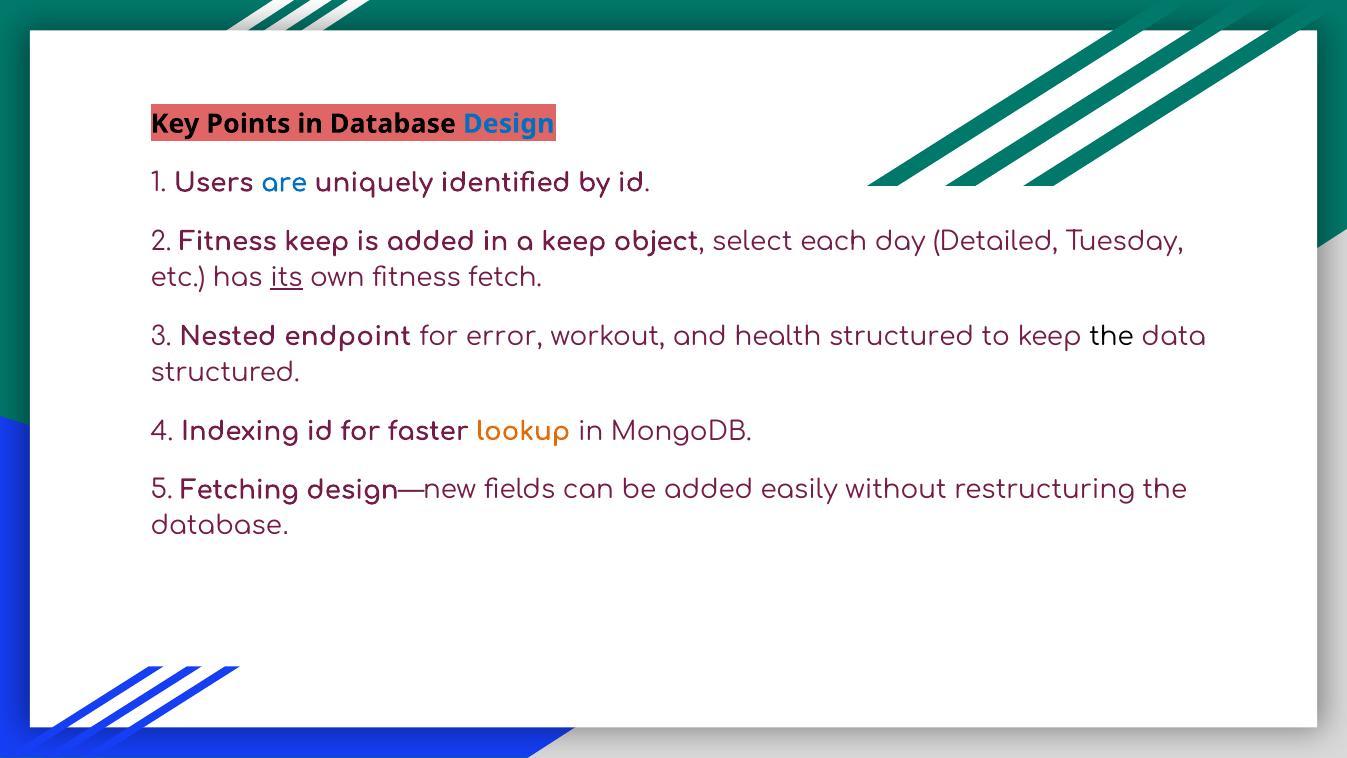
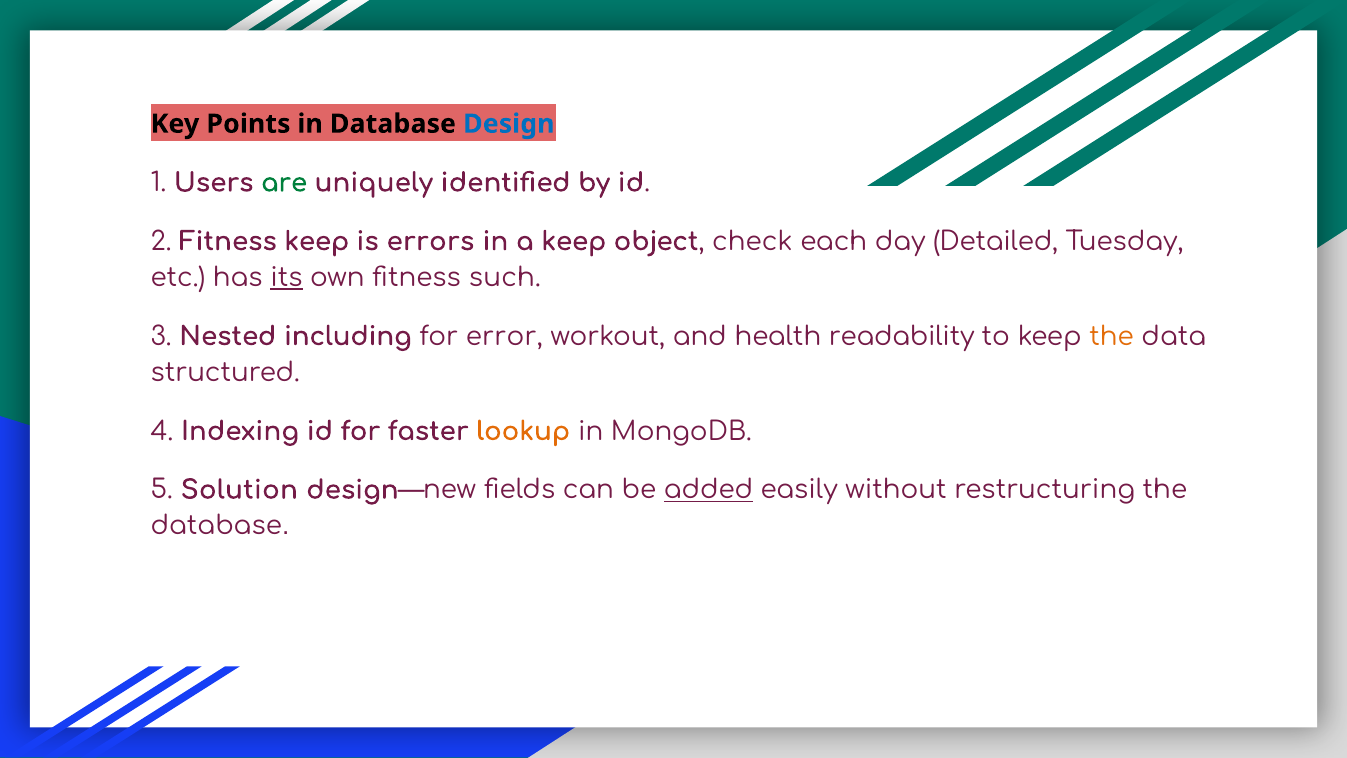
are colour: blue -> green
is added: added -> errors
select: select -> check
fetch: fetch -> such
endpoint: endpoint -> including
health structured: structured -> readability
the at (1112, 336) colour: black -> orange
Fetching: Fetching -> Solution
added at (709, 490) underline: none -> present
